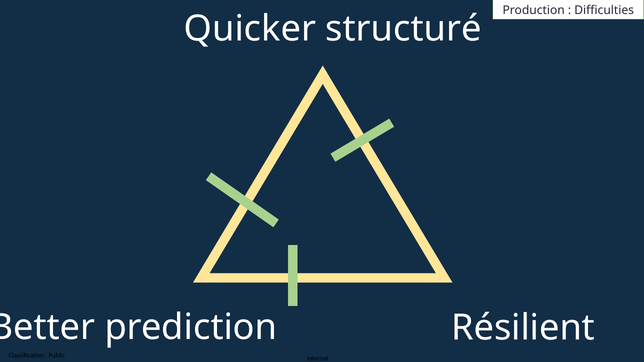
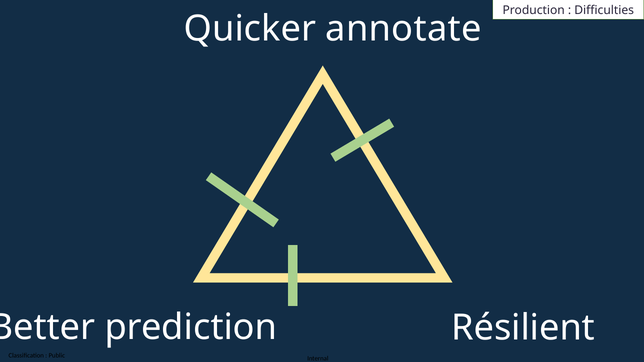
structuré: structuré -> annotate
